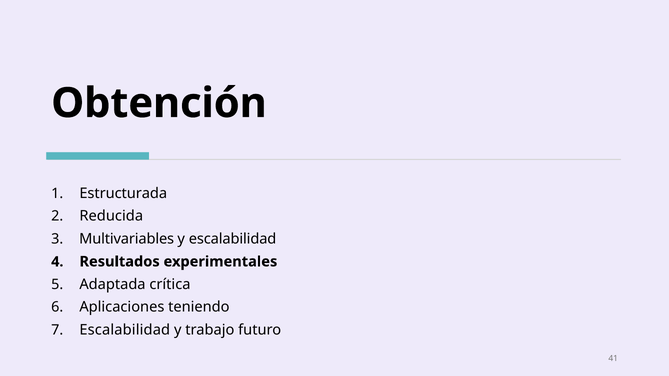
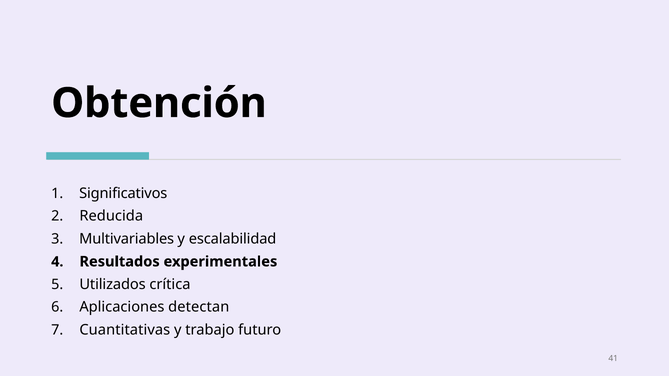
Estructurada: Estructurada -> Significativos
Adaptada: Adaptada -> Utilizados
teniendo: teniendo -> detectan
Escalabilidad at (125, 330): Escalabilidad -> Cuantitativas
